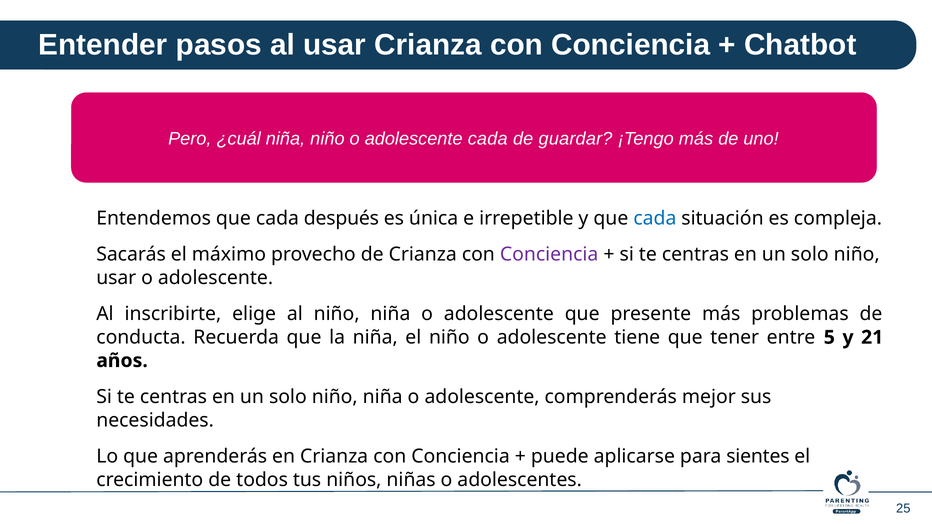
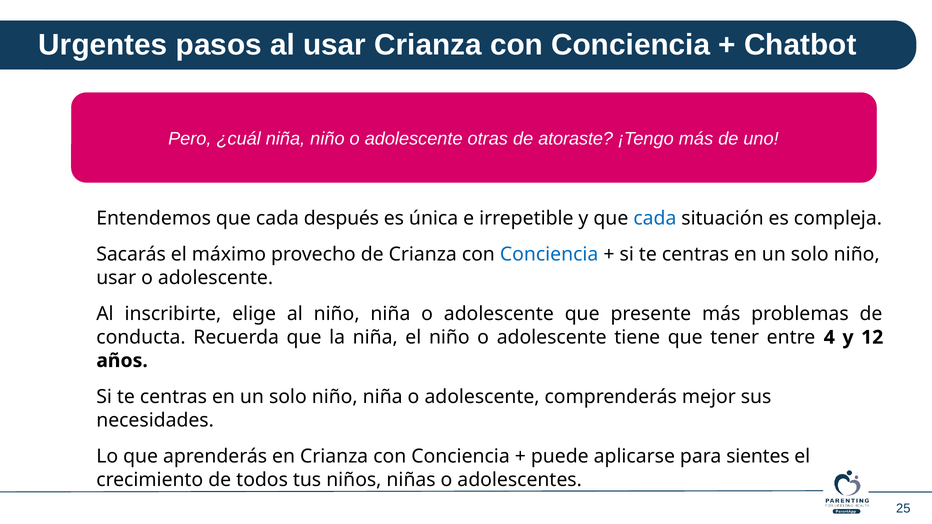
Entender: Entender -> Urgentes
adolescente cada: cada -> otras
guardar: guardar -> atoraste
Conciencia at (549, 255) colour: purple -> blue
5: 5 -> 4
21: 21 -> 12
